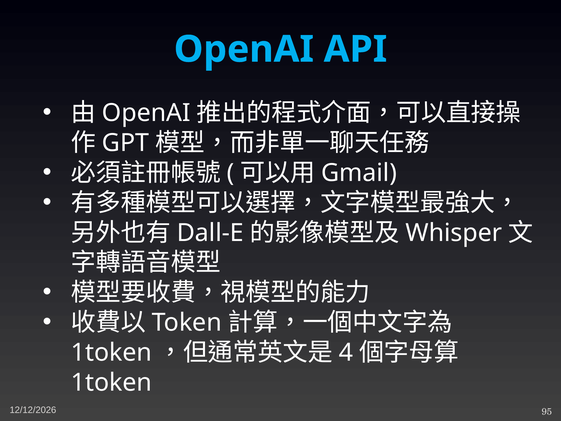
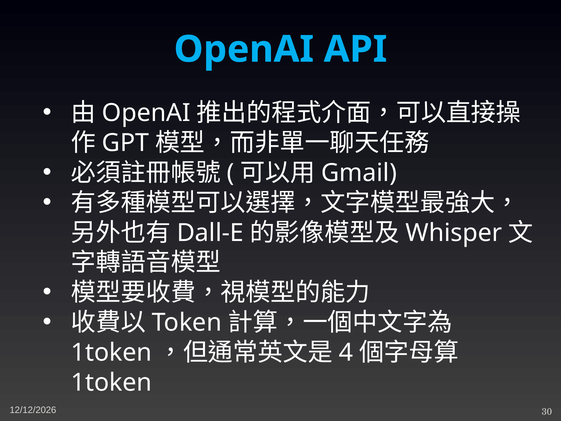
95: 95 -> 30
